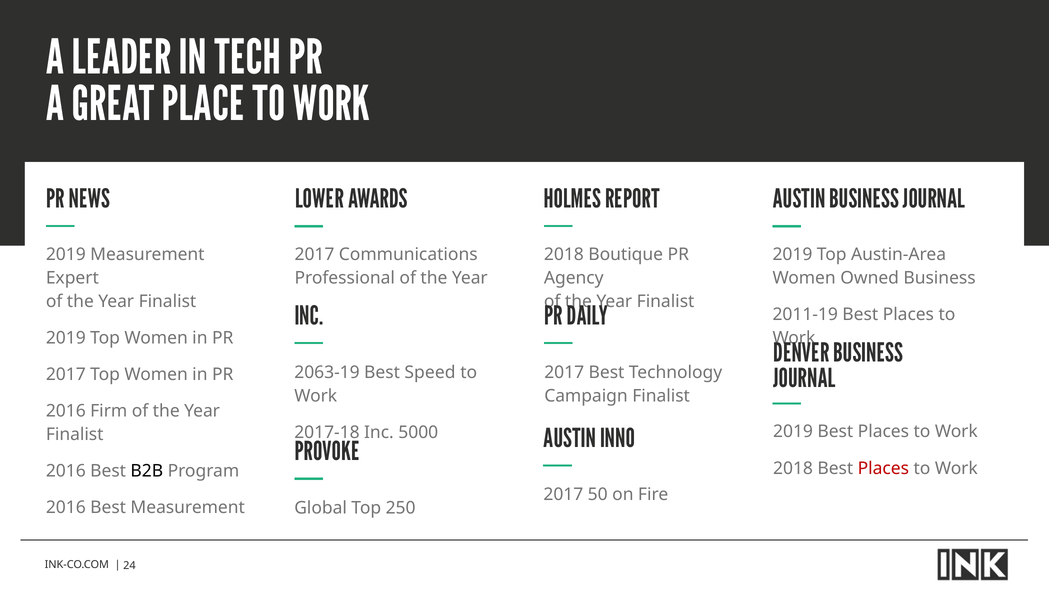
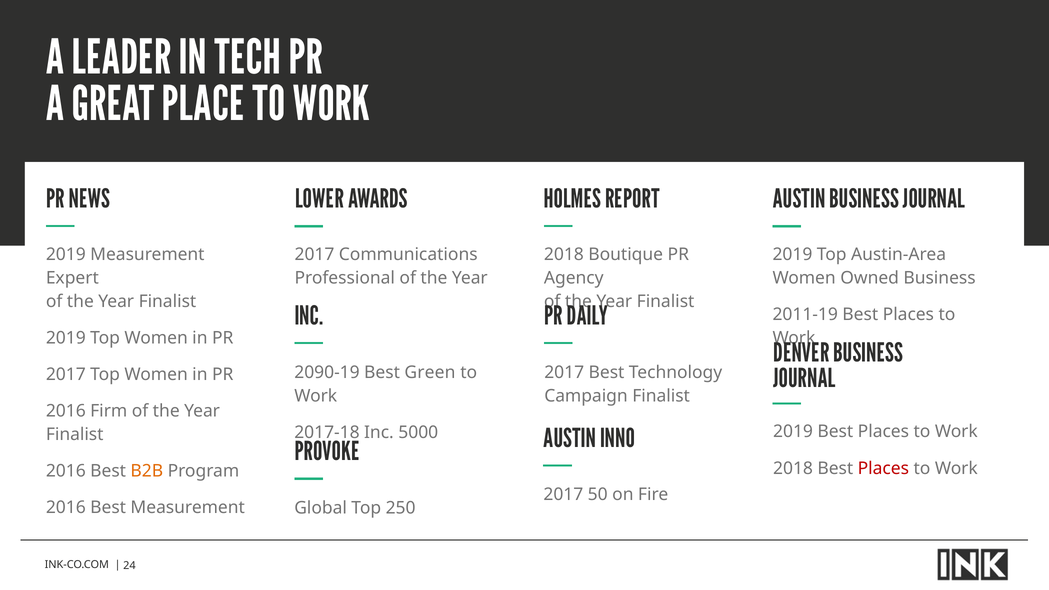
2063-19: 2063-19 -> 2090-19
Speed: Speed -> Green
B2B colour: black -> orange
